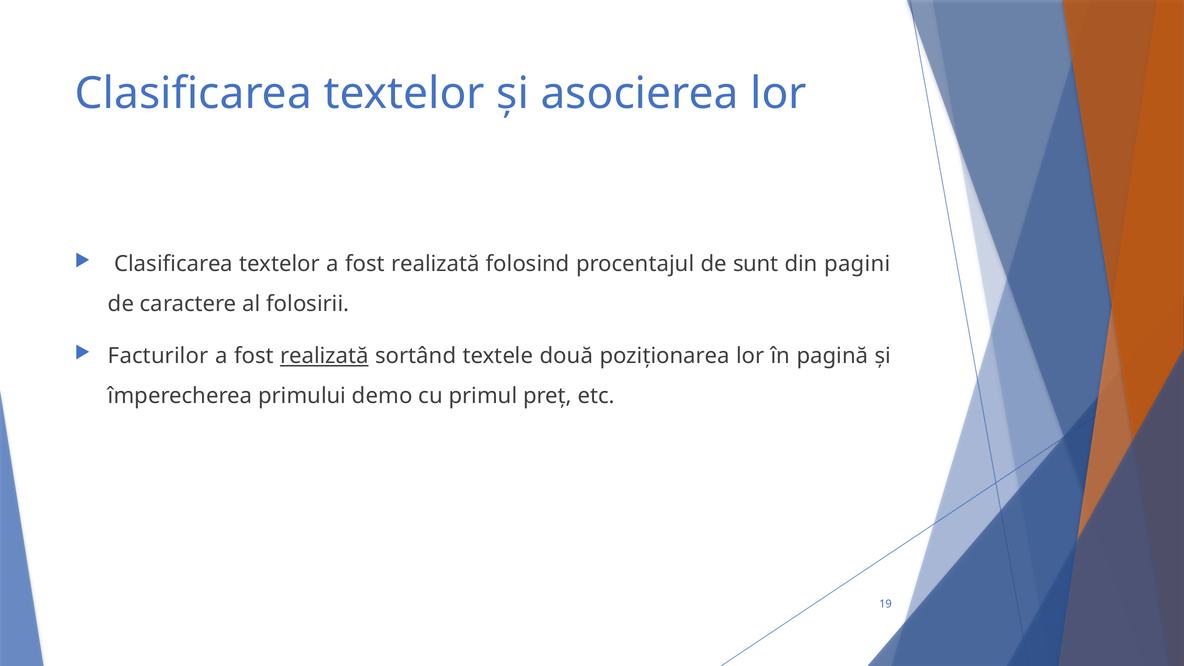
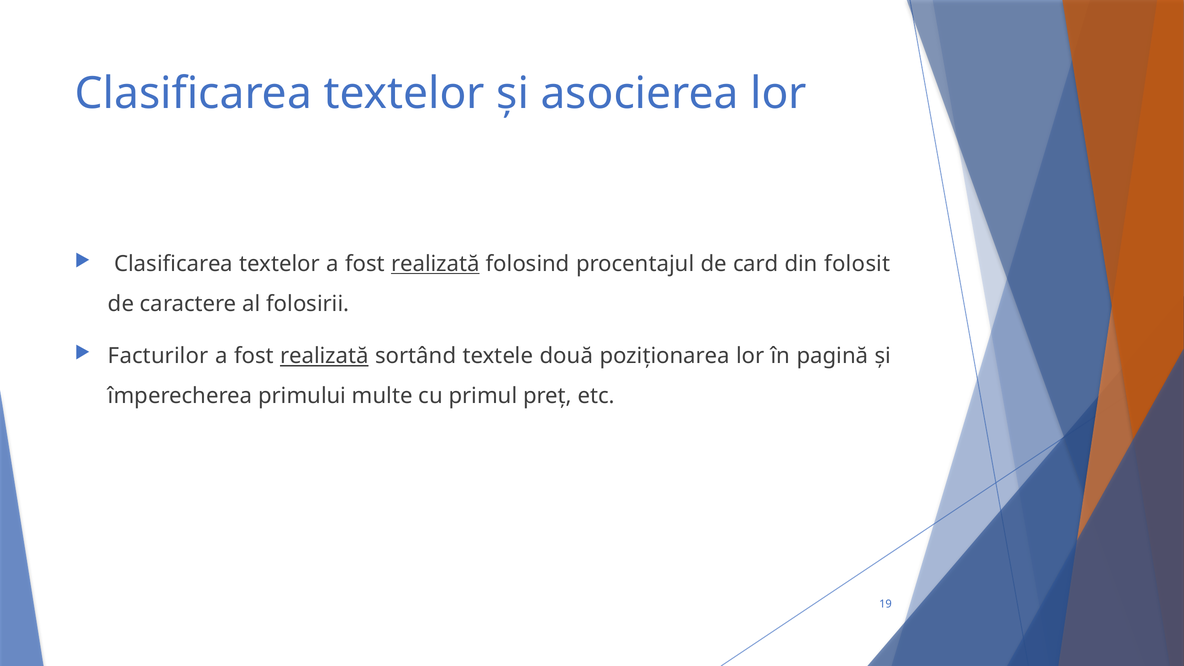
realizată at (435, 264) underline: none -> present
sunt: sunt -> card
pagini: pagini -> folosit
demo: demo -> multe
